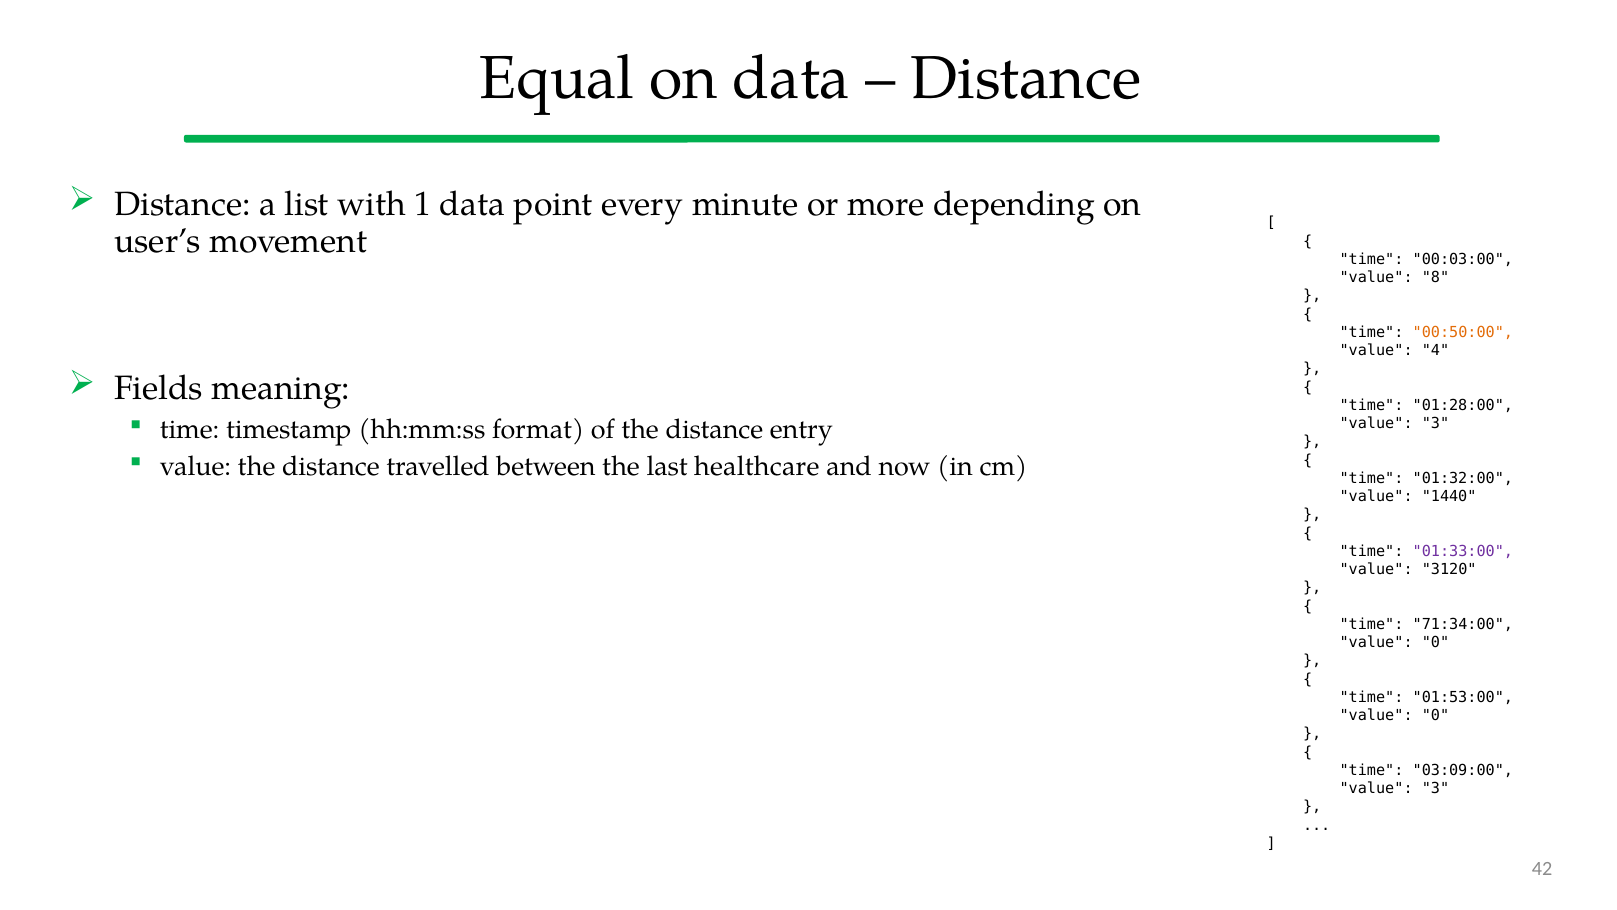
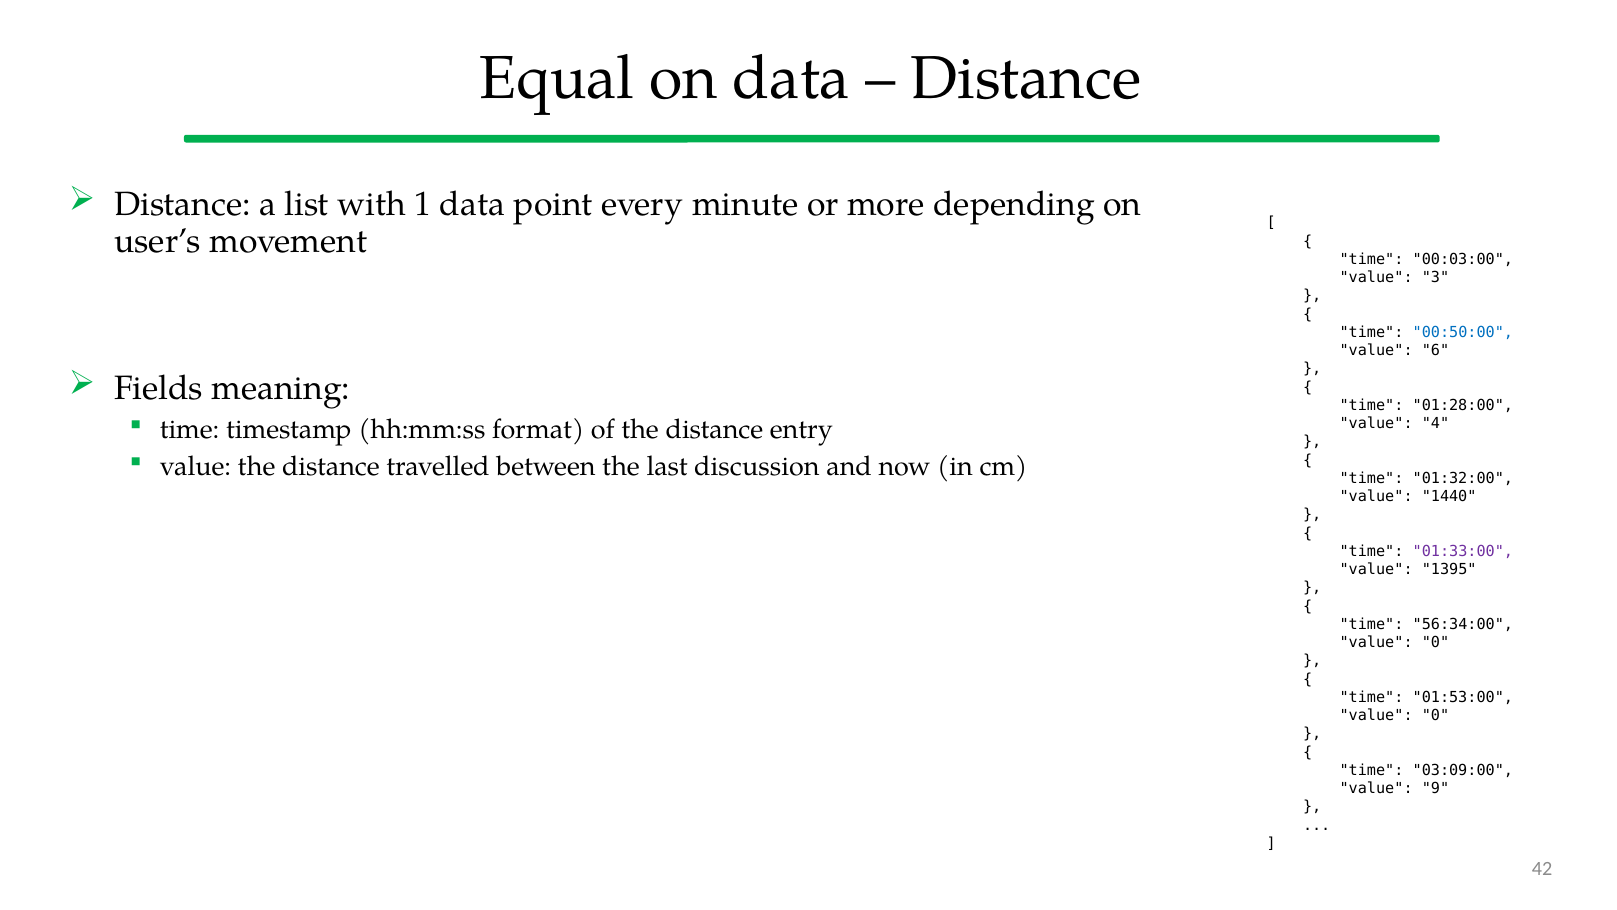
8: 8 -> 3
00:50:00 colour: orange -> blue
4: 4 -> 6
3 at (1435, 423): 3 -> 4
healthcare: healthcare -> discussion
3120: 3120 -> 1395
71:34:00: 71:34:00 -> 56:34:00
3 at (1435, 788): 3 -> 9
